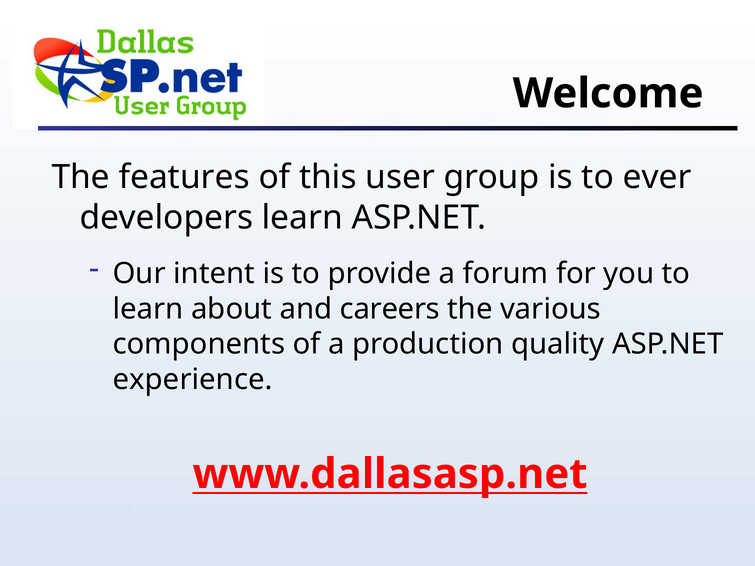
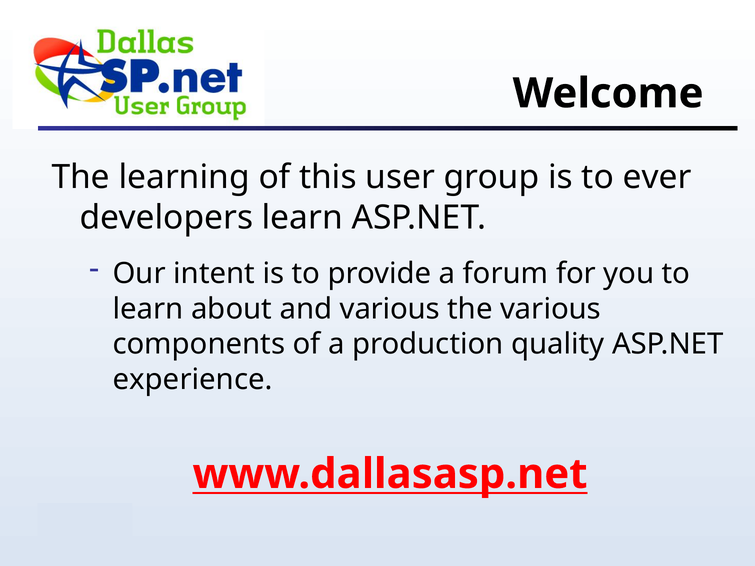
features: features -> learning
and careers: careers -> various
